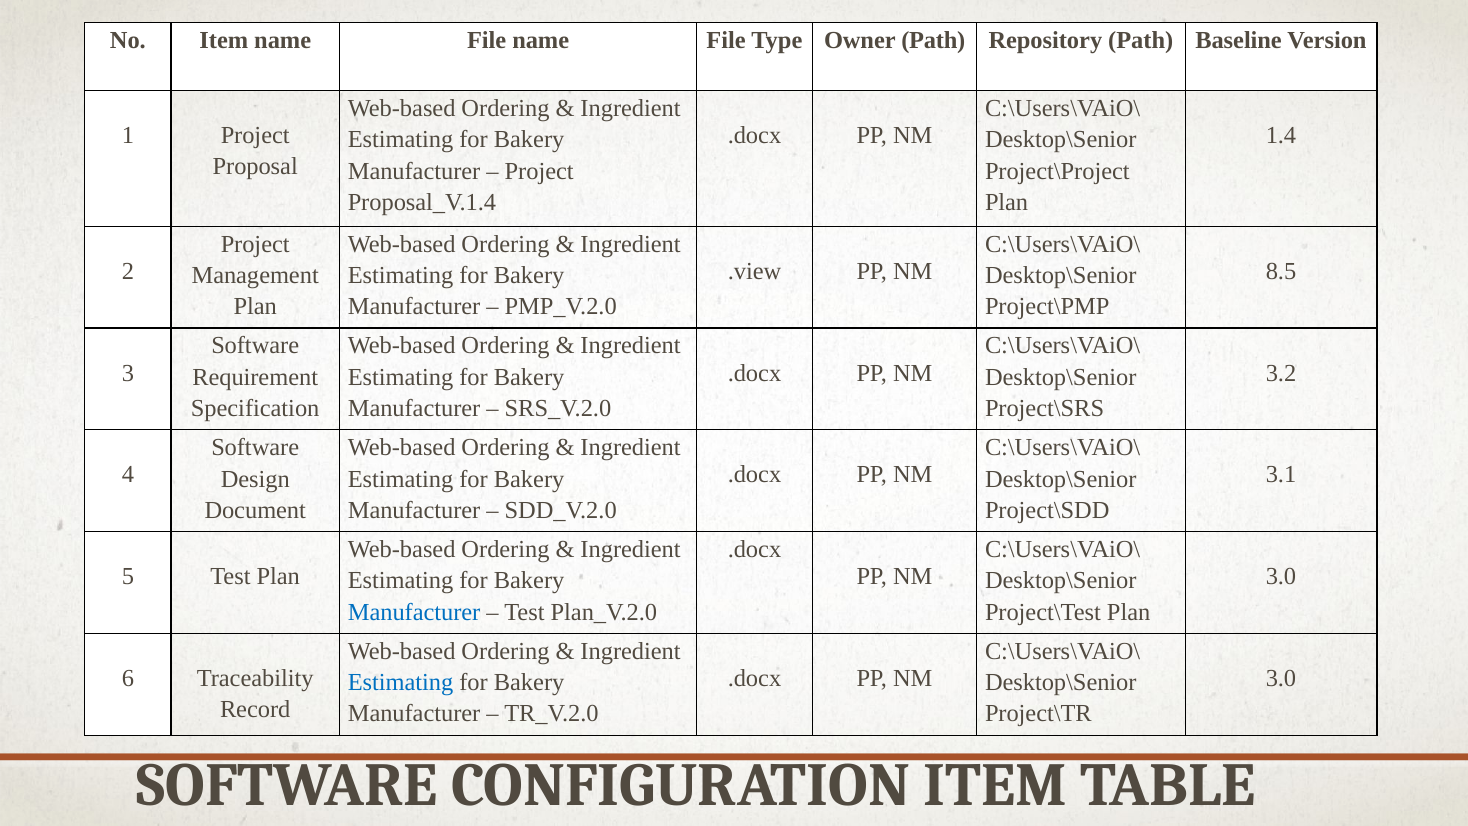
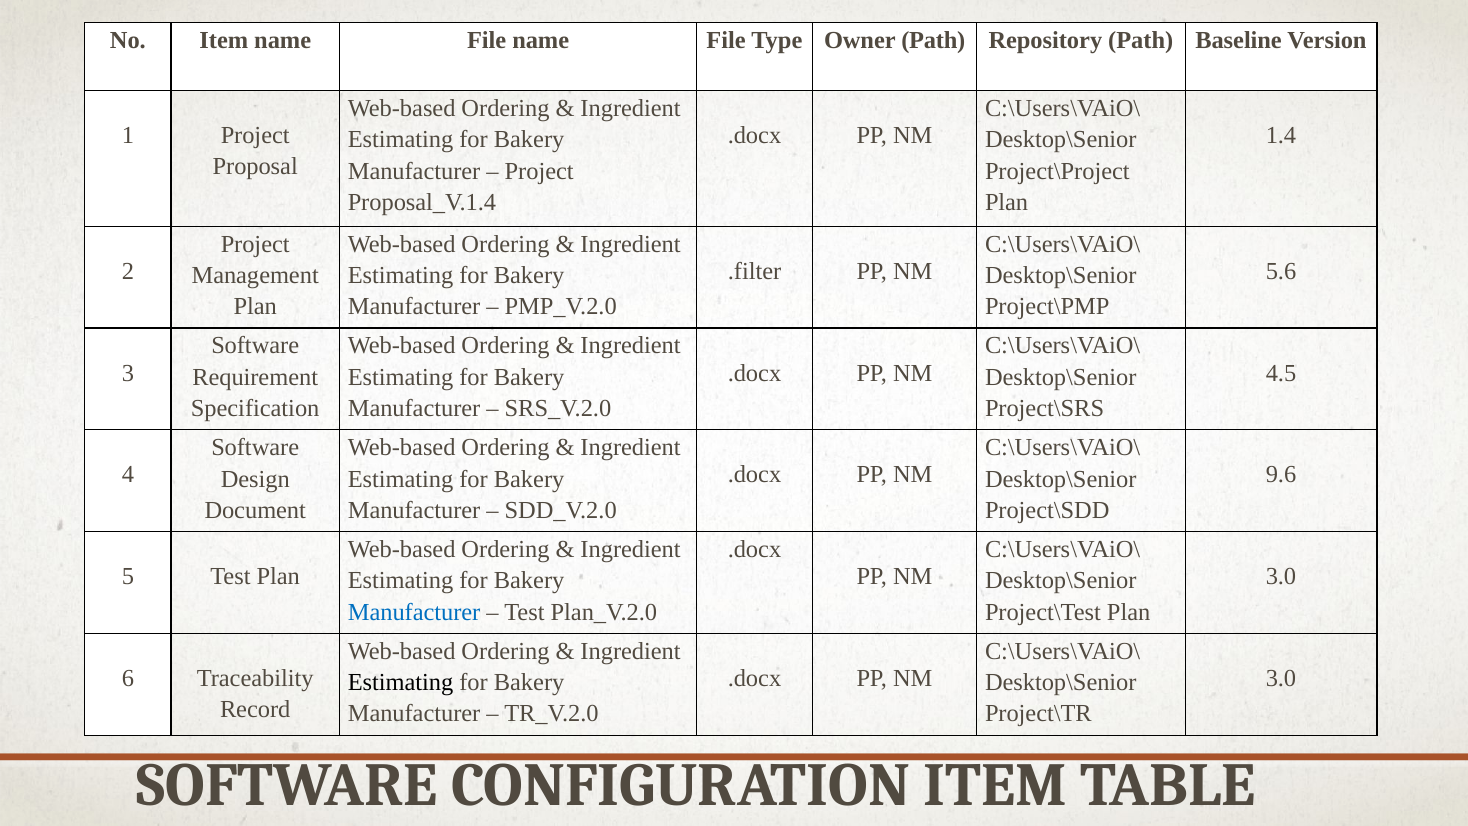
.view: .view -> .filter
8.5: 8.5 -> 5.6
3.2: 3.2 -> 4.5
3.1: 3.1 -> 9.6
Estimating at (401, 682) colour: blue -> black
